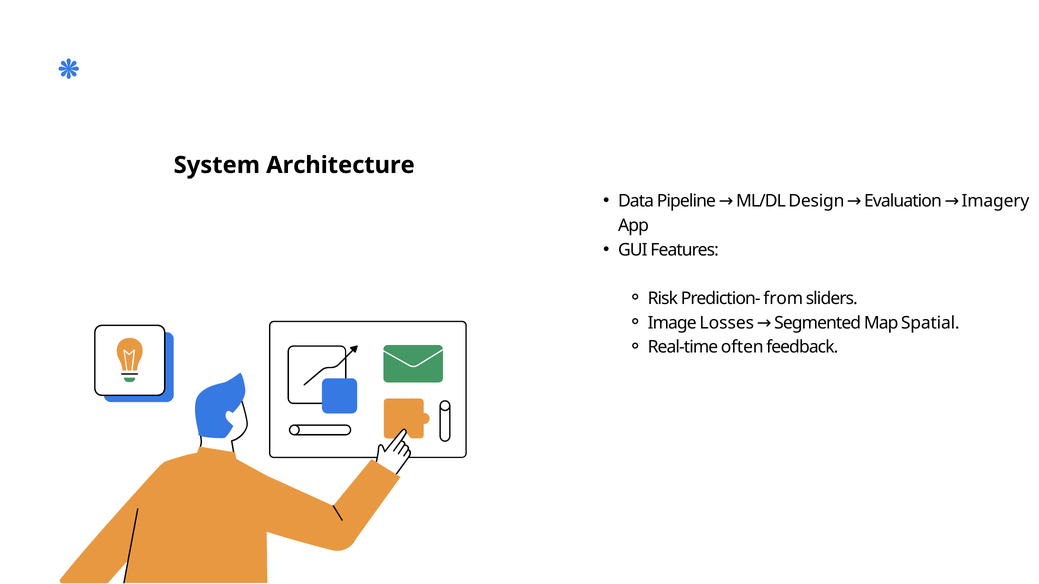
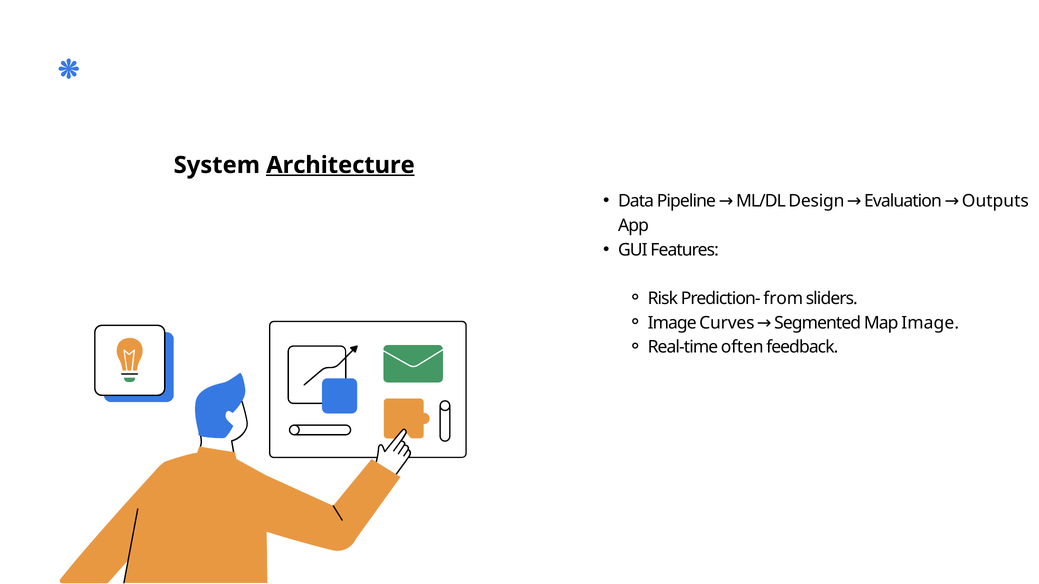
Architecture underline: none -> present
Imagery: Imagery -> Outputs
Losses: Losses -> Curves
Map Spatial: Spatial -> Image
